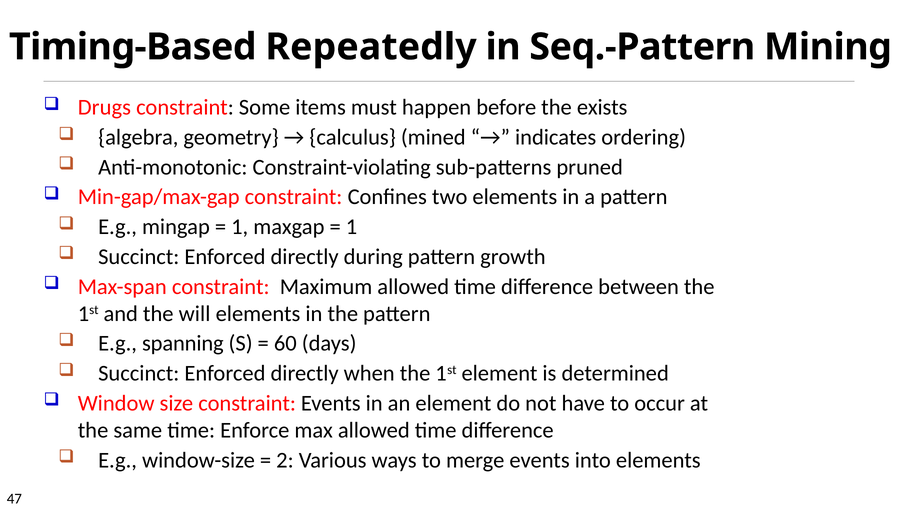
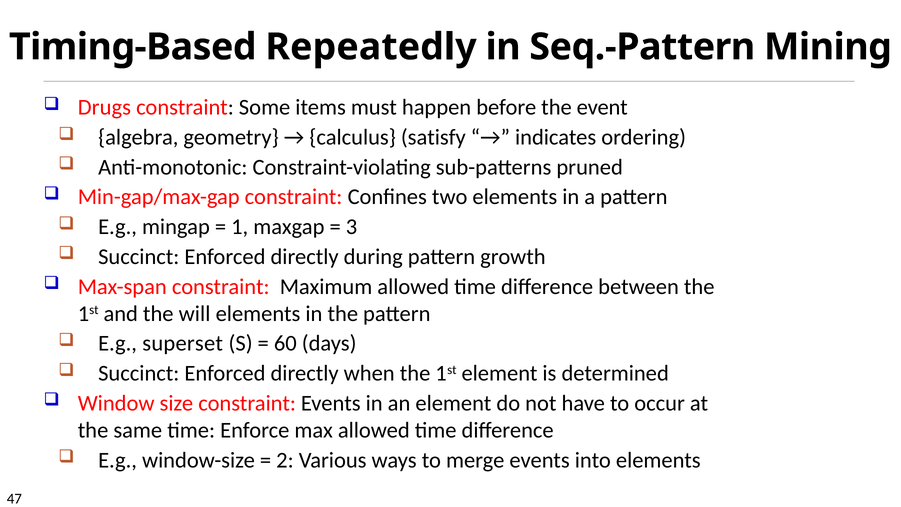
exists: exists -> event
mined: mined -> satisfy
1 at (352, 227): 1 -> 3
spanning: spanning -> superset
